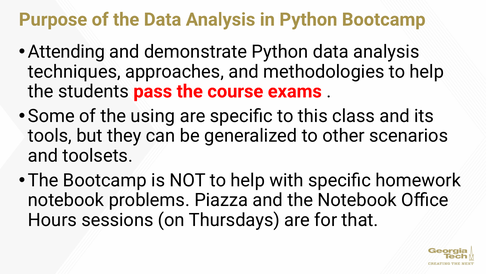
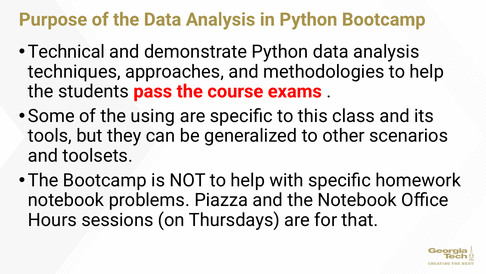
Attending: Attending -> Technical
